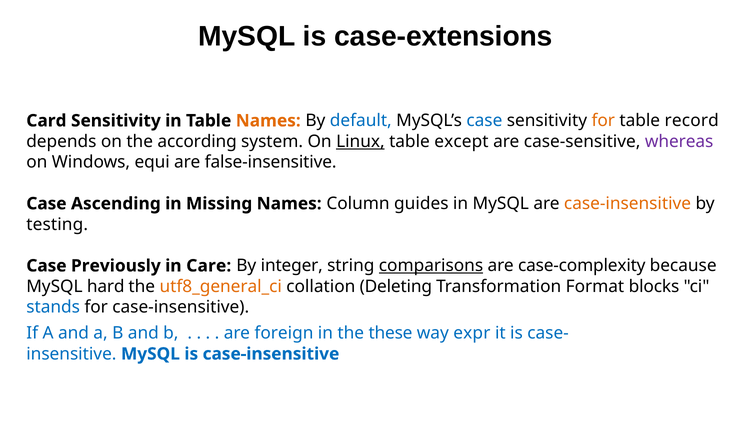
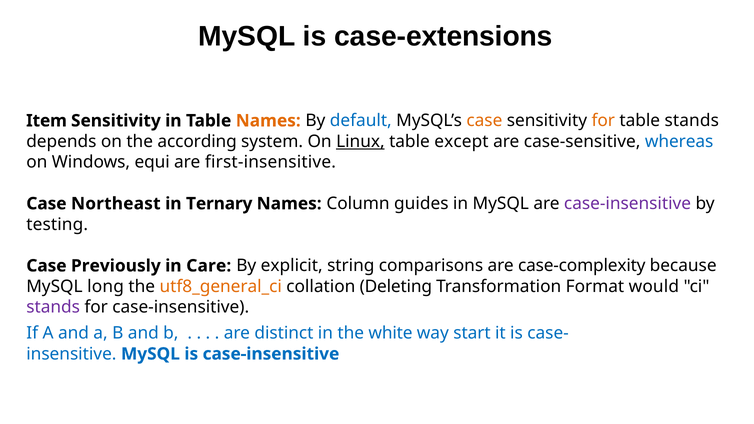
Card: Card -> Item
case at (484, 121) colour: blue -> orange
table record: record -> stands
whereas colour: purple -> blue
false-insensitive: false-insensitive -> first-insensitive
Ascending: Ascending -> Northeast
Missing: Missing -> Ternary
case-insensitive at (628, 204) colour: orange -> purple
integer: integer -> explicit
comparisons underline: present -> none
hard: hard -> long
blocks: blocks -> would
stands at (53, 307) colour: blue -> purple
foreign: foreign -> distinct
these: these -> white
expr: expr -> start
